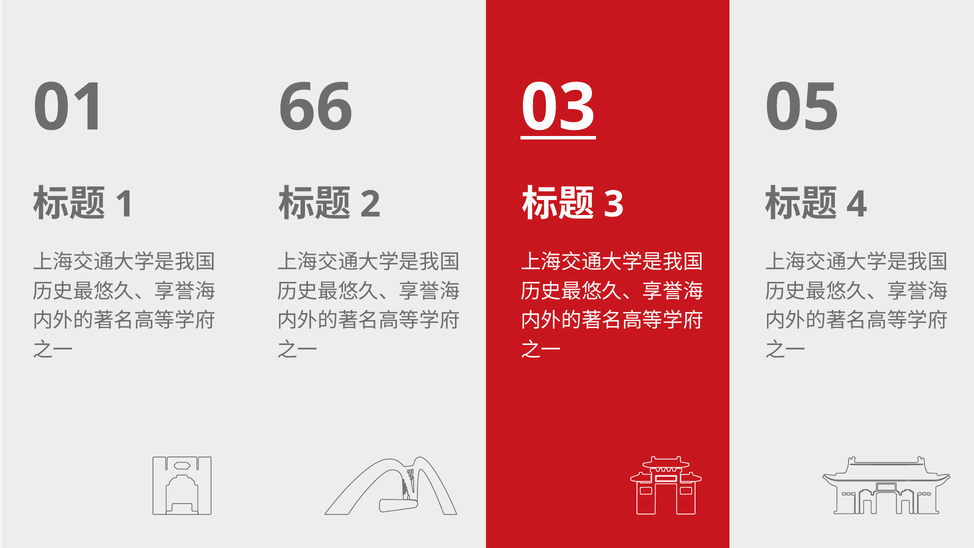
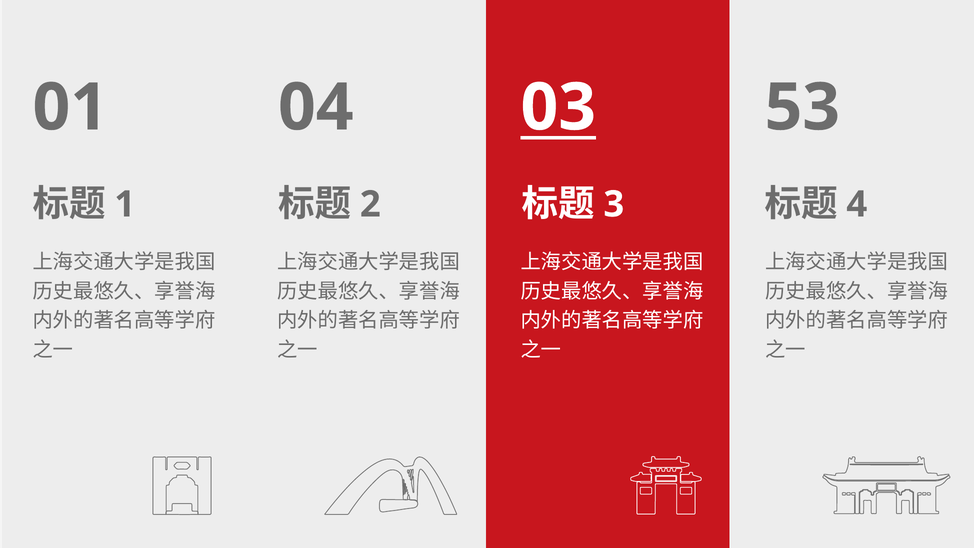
66: 66 -> 04
05: 05 -> 53
